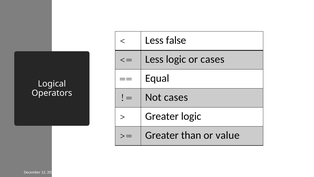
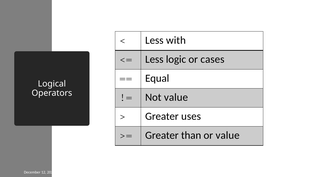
false: false -> with
Not cases: cases -> value
Greater logic: logic -> uses
